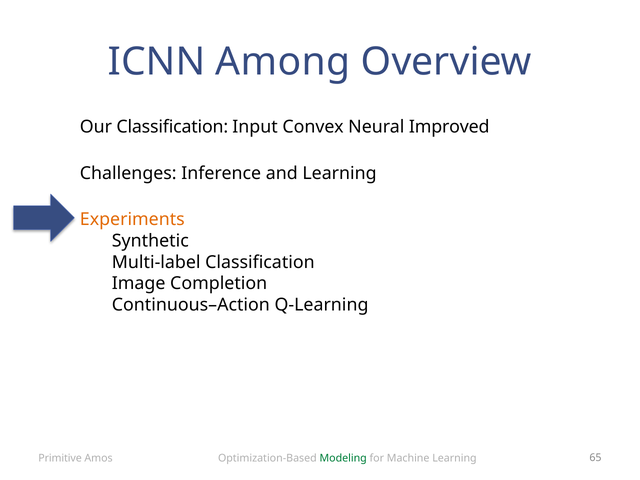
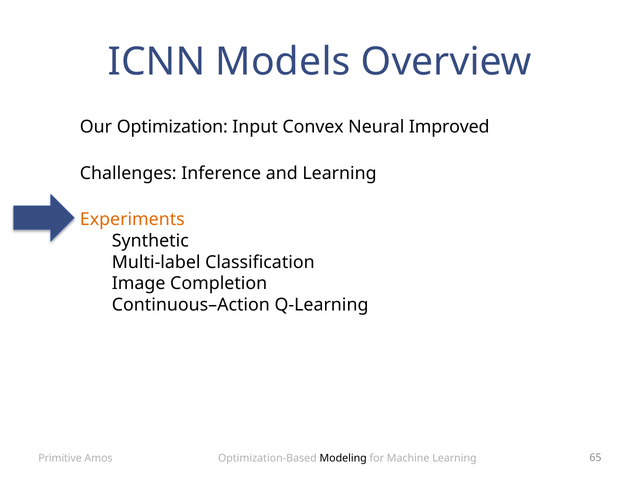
Among: Among -> Models
Our Classification: Classification -> Optimization
Modeling colour: green -> black
